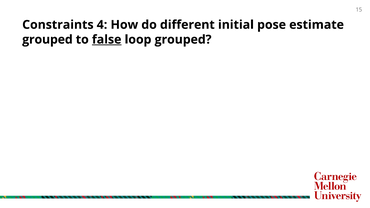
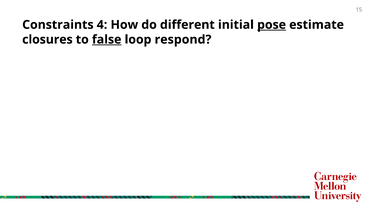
pose underline: none -> present
grouped at (47, 40): grouped -> closures
loop grouped: grouped -> respond
